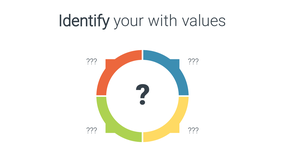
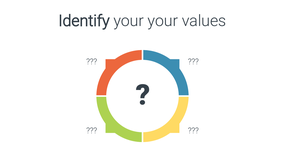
your with: with -> your
